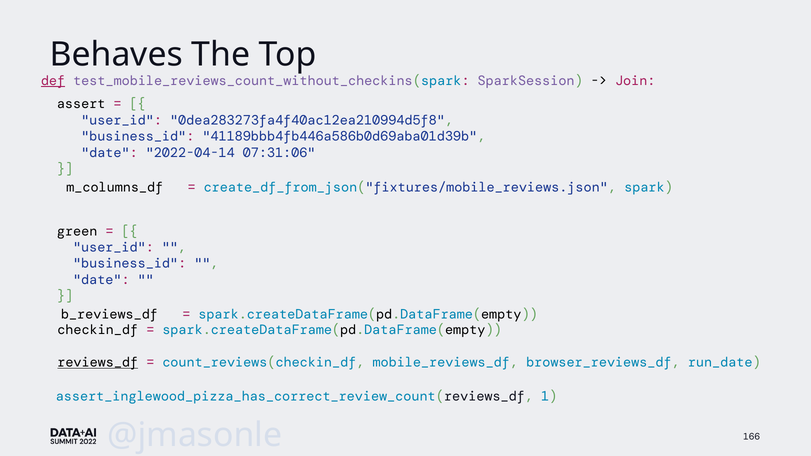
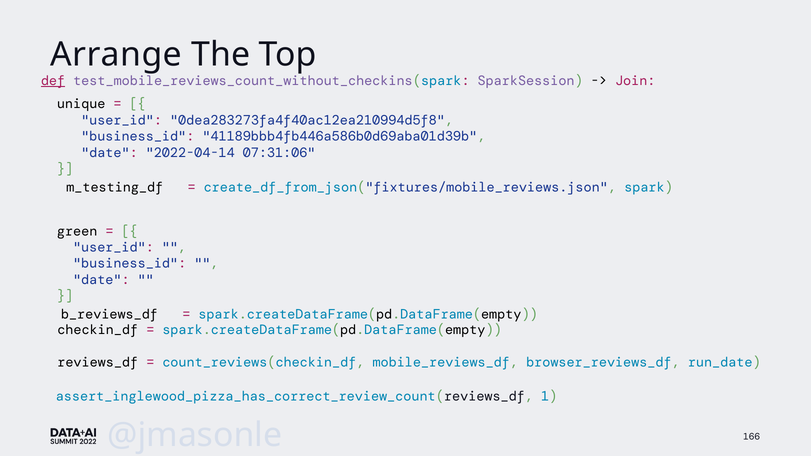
Behaves: Behaves -> Arrange
assert: assert -> unique
m_columns_df: m_columns_df -> m_testing_df
reviews_df underline: present -> none
